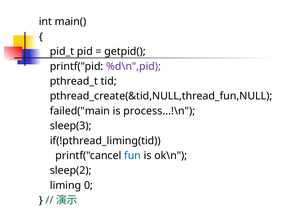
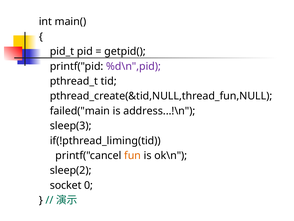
process...!\n: process...!\n -> address...!\n
fun colour: blue -> orange
liming: liming -> socket
